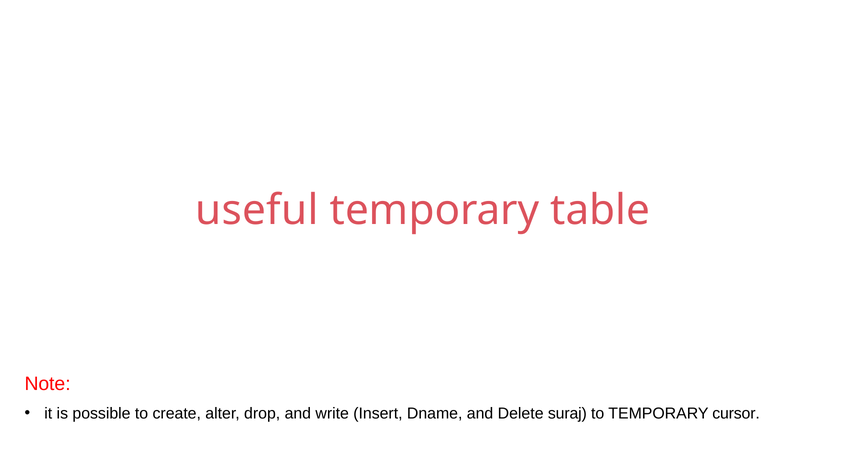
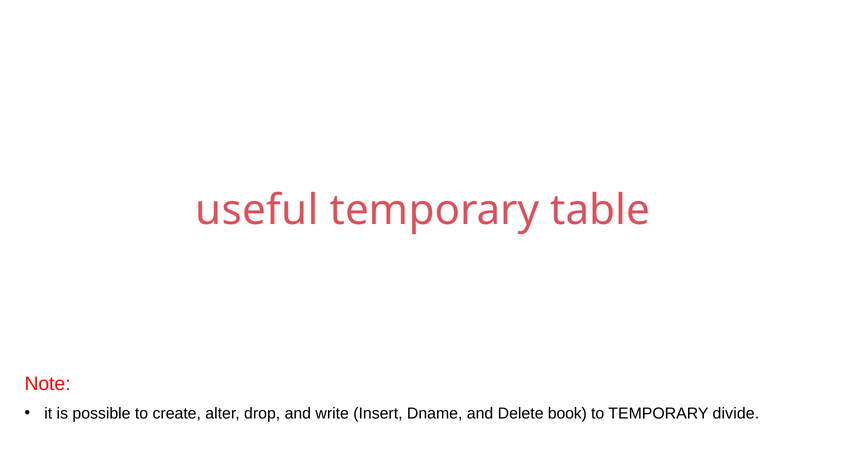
suraj: suraj -> book
cursor: cursor -> divide
